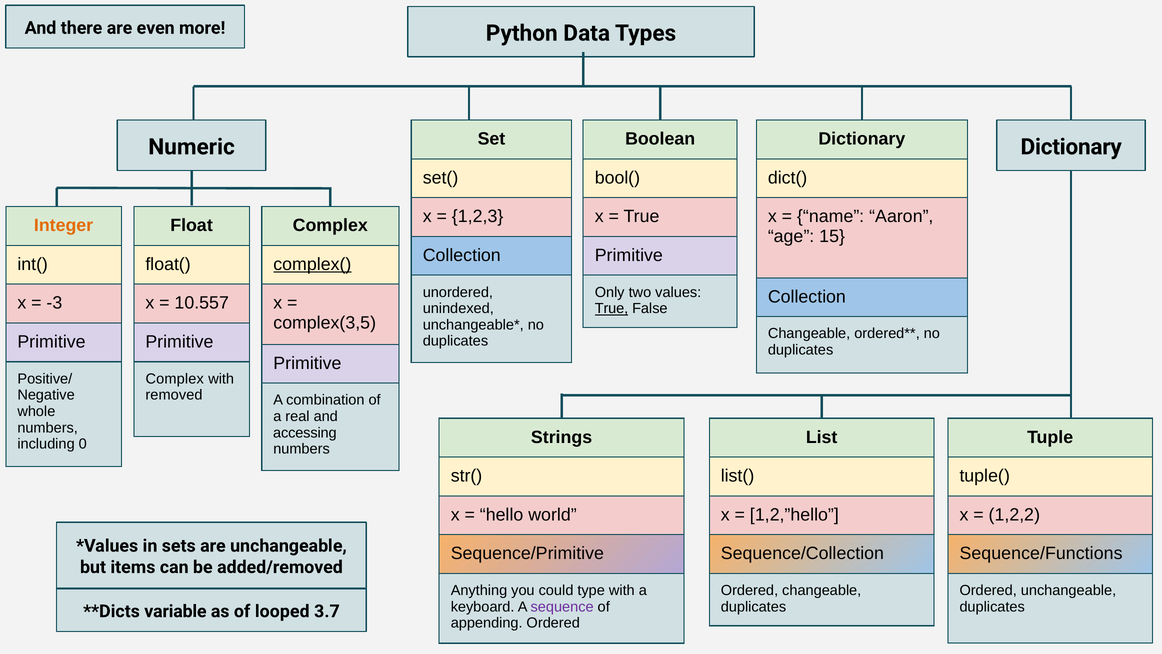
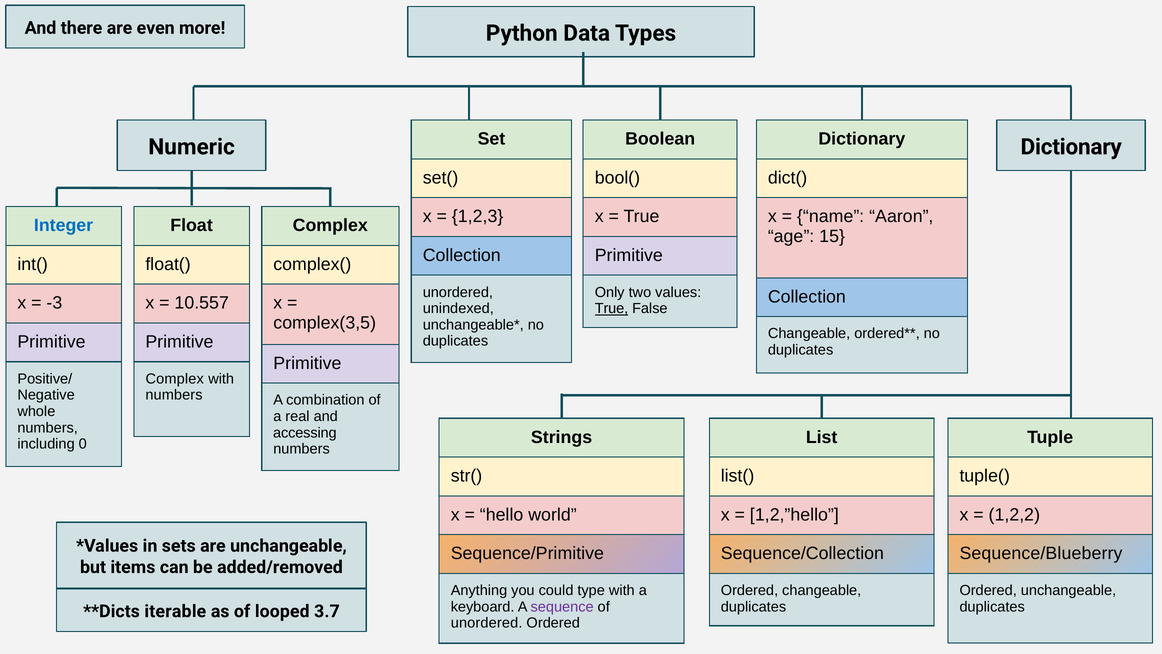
Integer colour: orange -> blue
complex( underline: present -> none
removed at (174, 395): removed -> numbers
Sequence/Functions: Sequence/Functions -> Sequence/Blueberry
variable: variable -> iterable
appending at (487, 623): appending -> unordered
